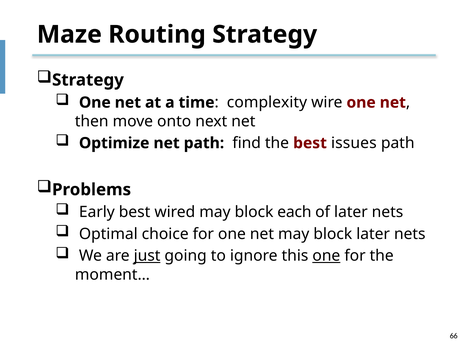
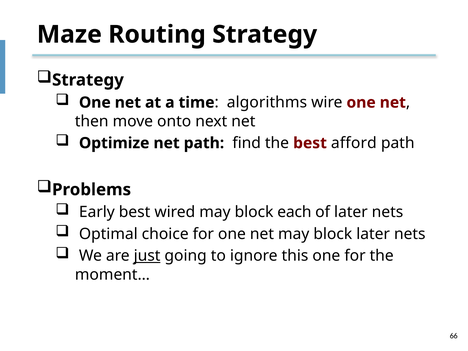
complexity: complexity -> algorithms
issues: issues -> afford
one at (326, 256) underline: present -> none
